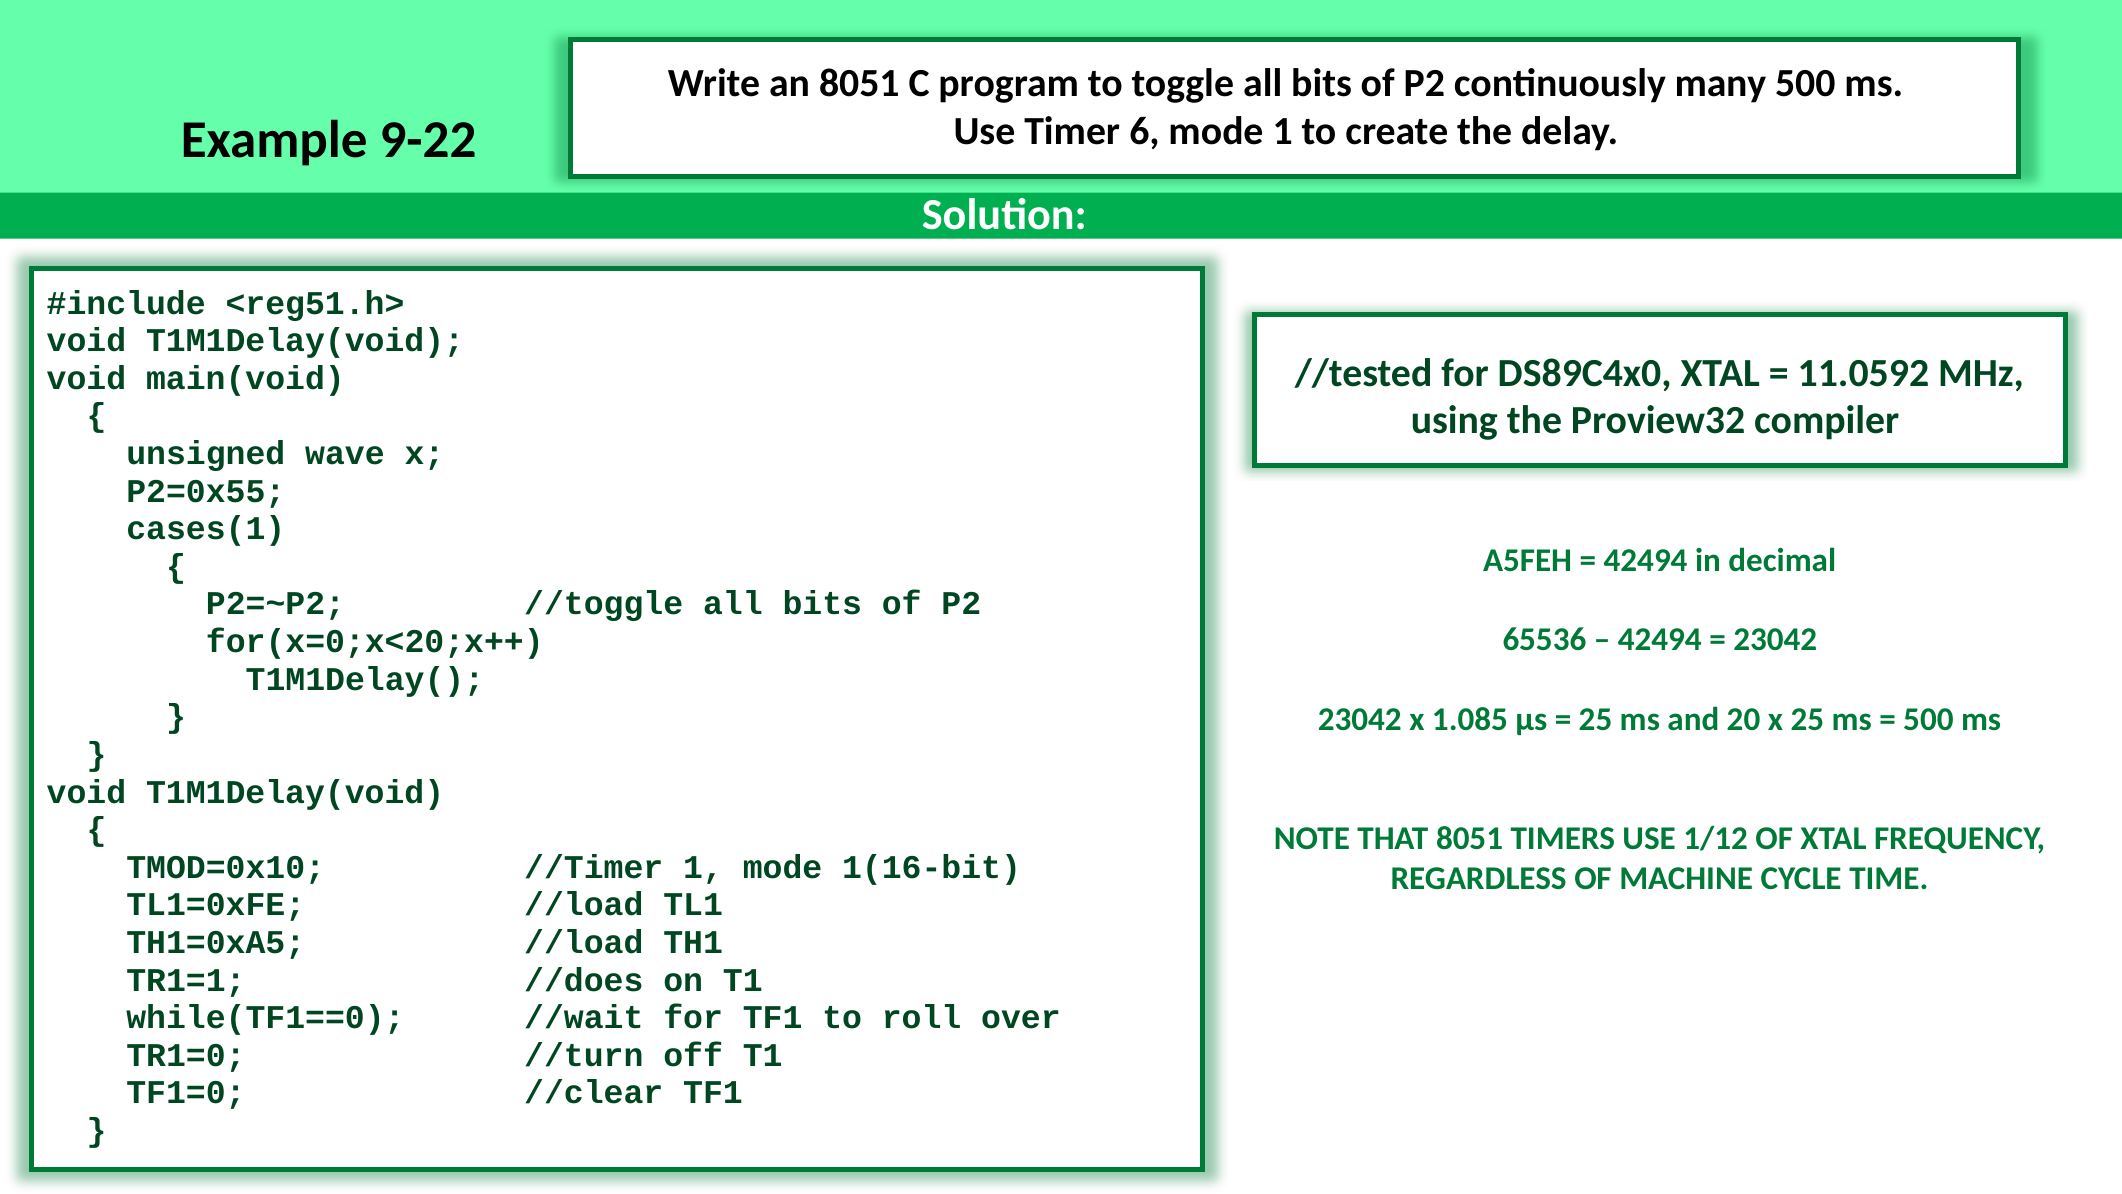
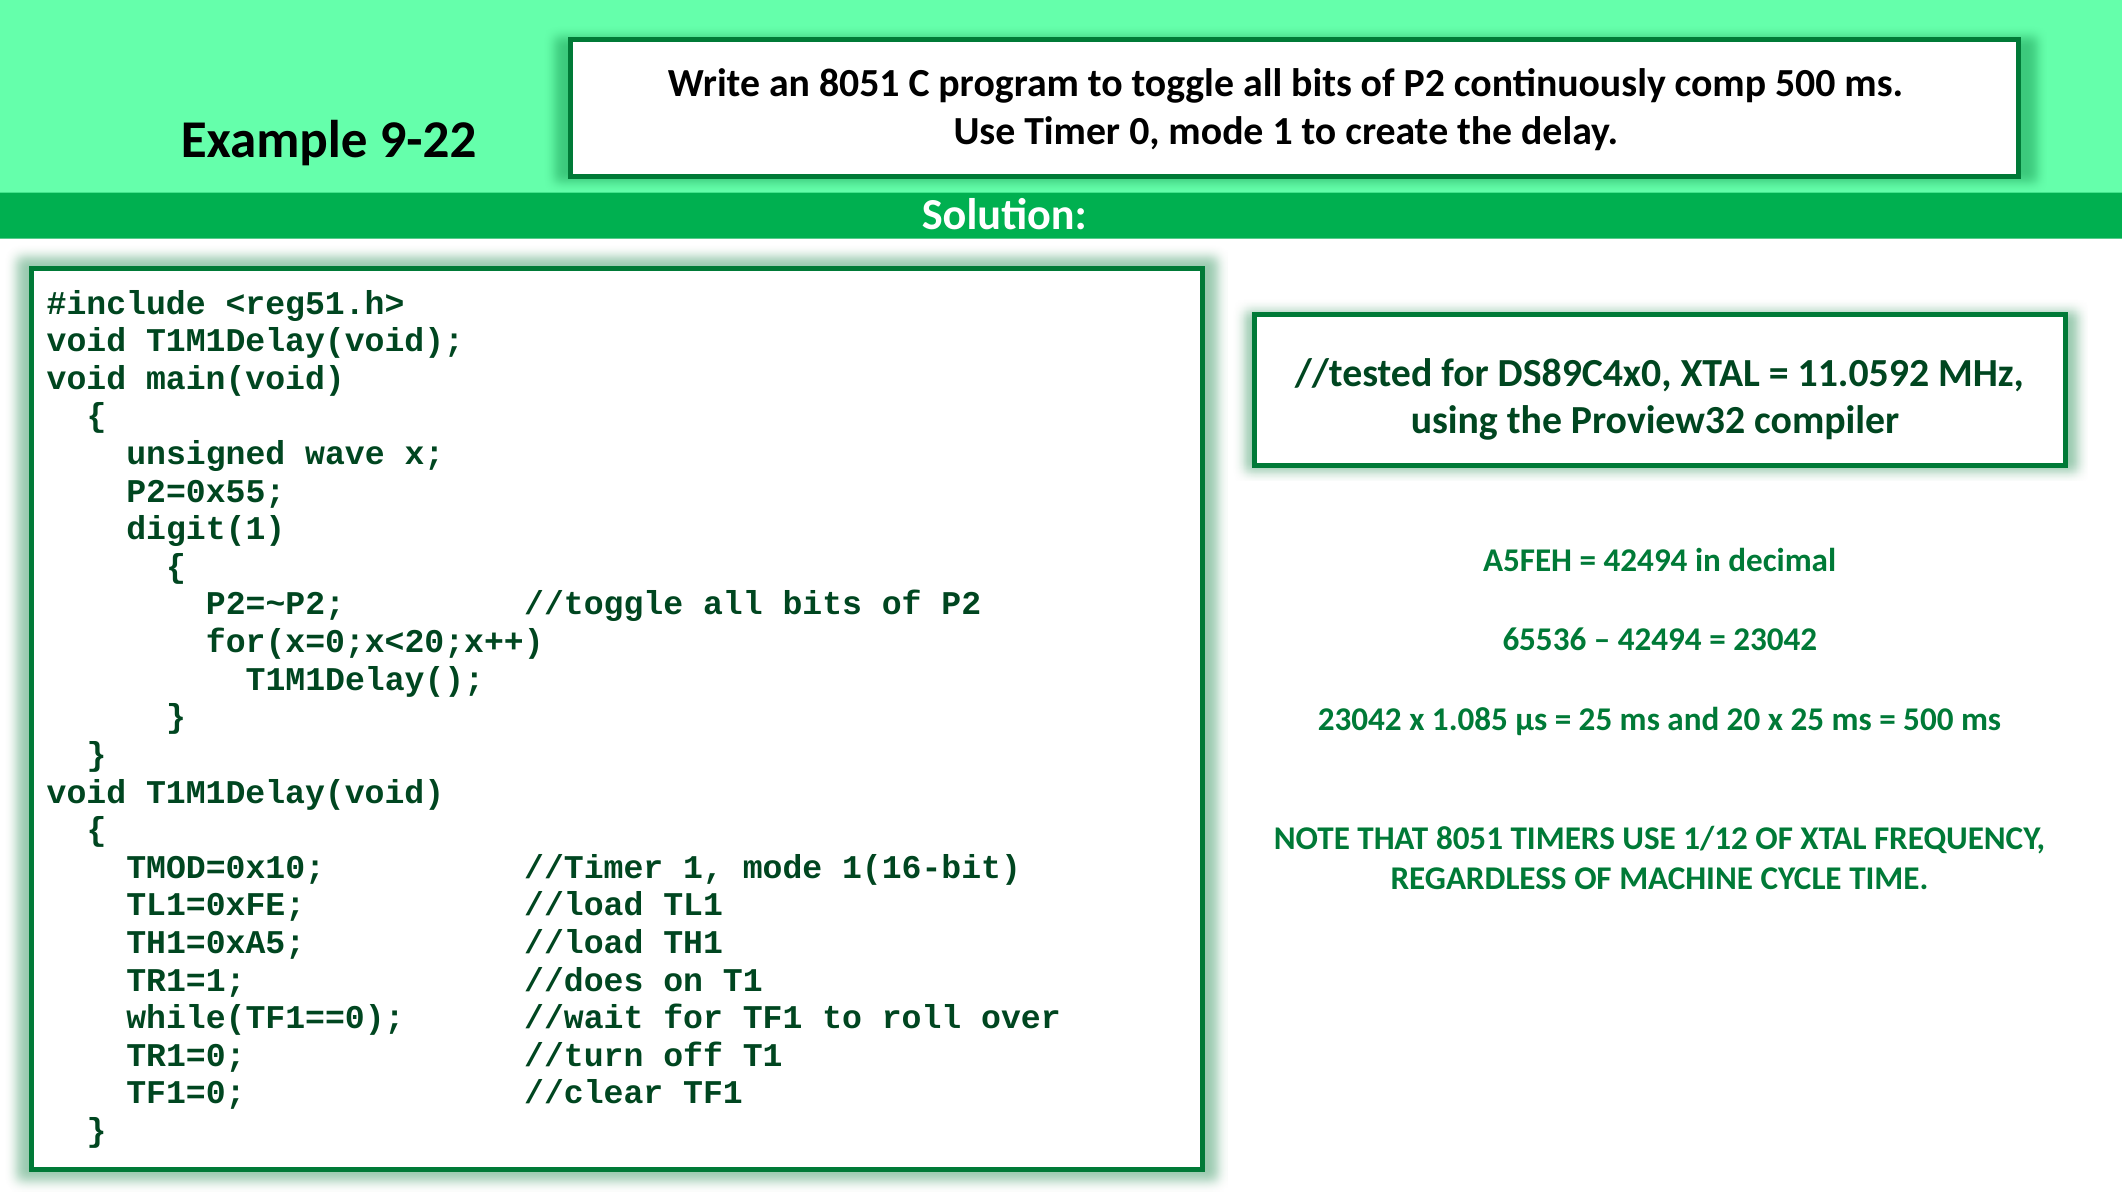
many: many -> comp
6: 6 -> 0
cases(1: cases(1 -> digit(1
